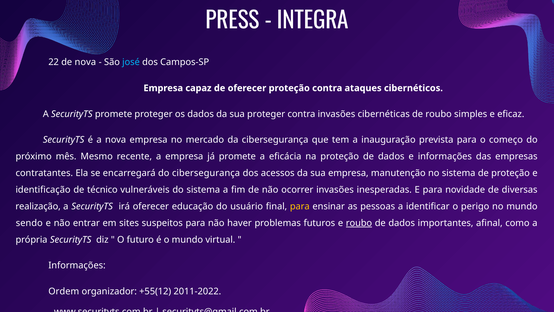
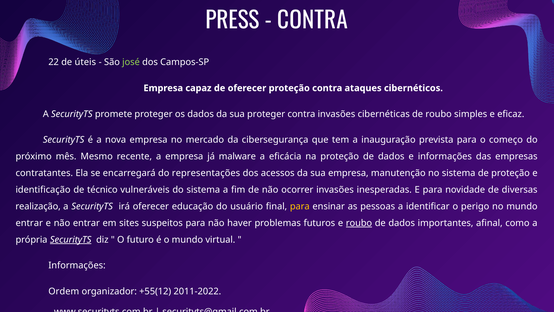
INTEGRA at (313, 21): INTEGRA -> CONTRA
de nova: nova -> úteis
josé colour: light blue -> light green
já promete: promete -> malware
do cibersegurança: cibersegurança -> representações
sendo at (29, 223): sendo -> entrar
SecurityTS at (71, 239) underline: none -> present
